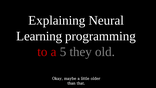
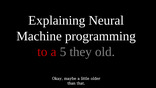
Learning: Learning -> Machine
